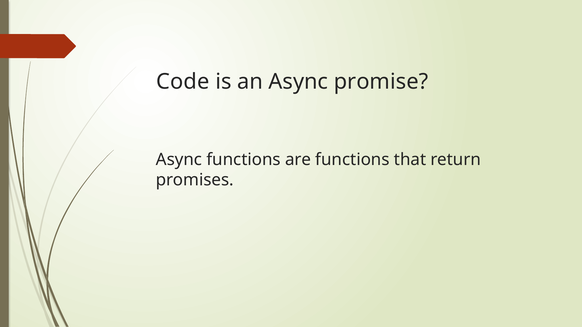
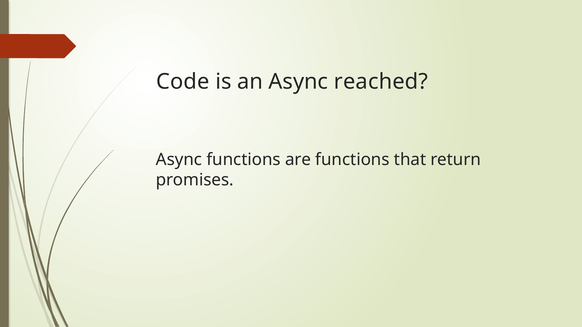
promise: promise -> reached
